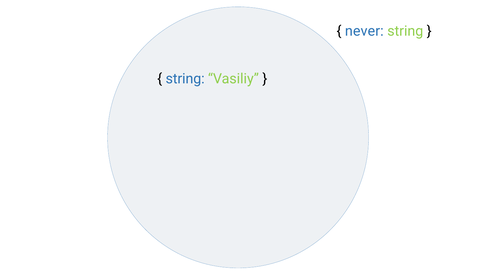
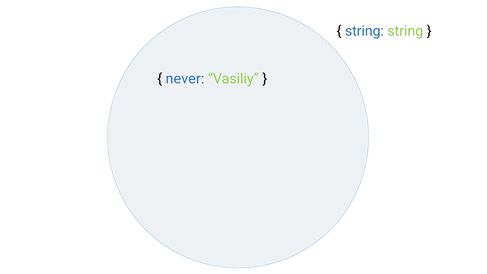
never at (364, 31): never -> string
string at (185, 79): string -> never
